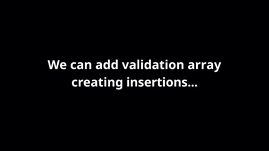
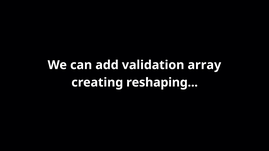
insertions: insertions -> reshaping
